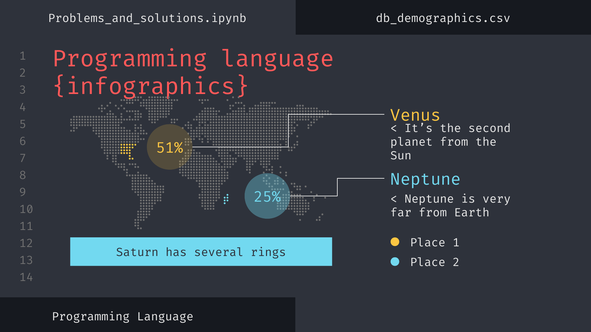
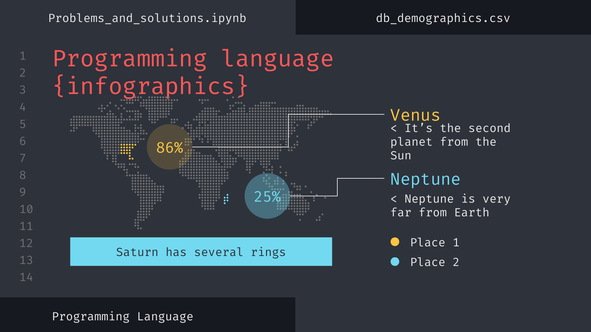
51%: 51% -> 86%
